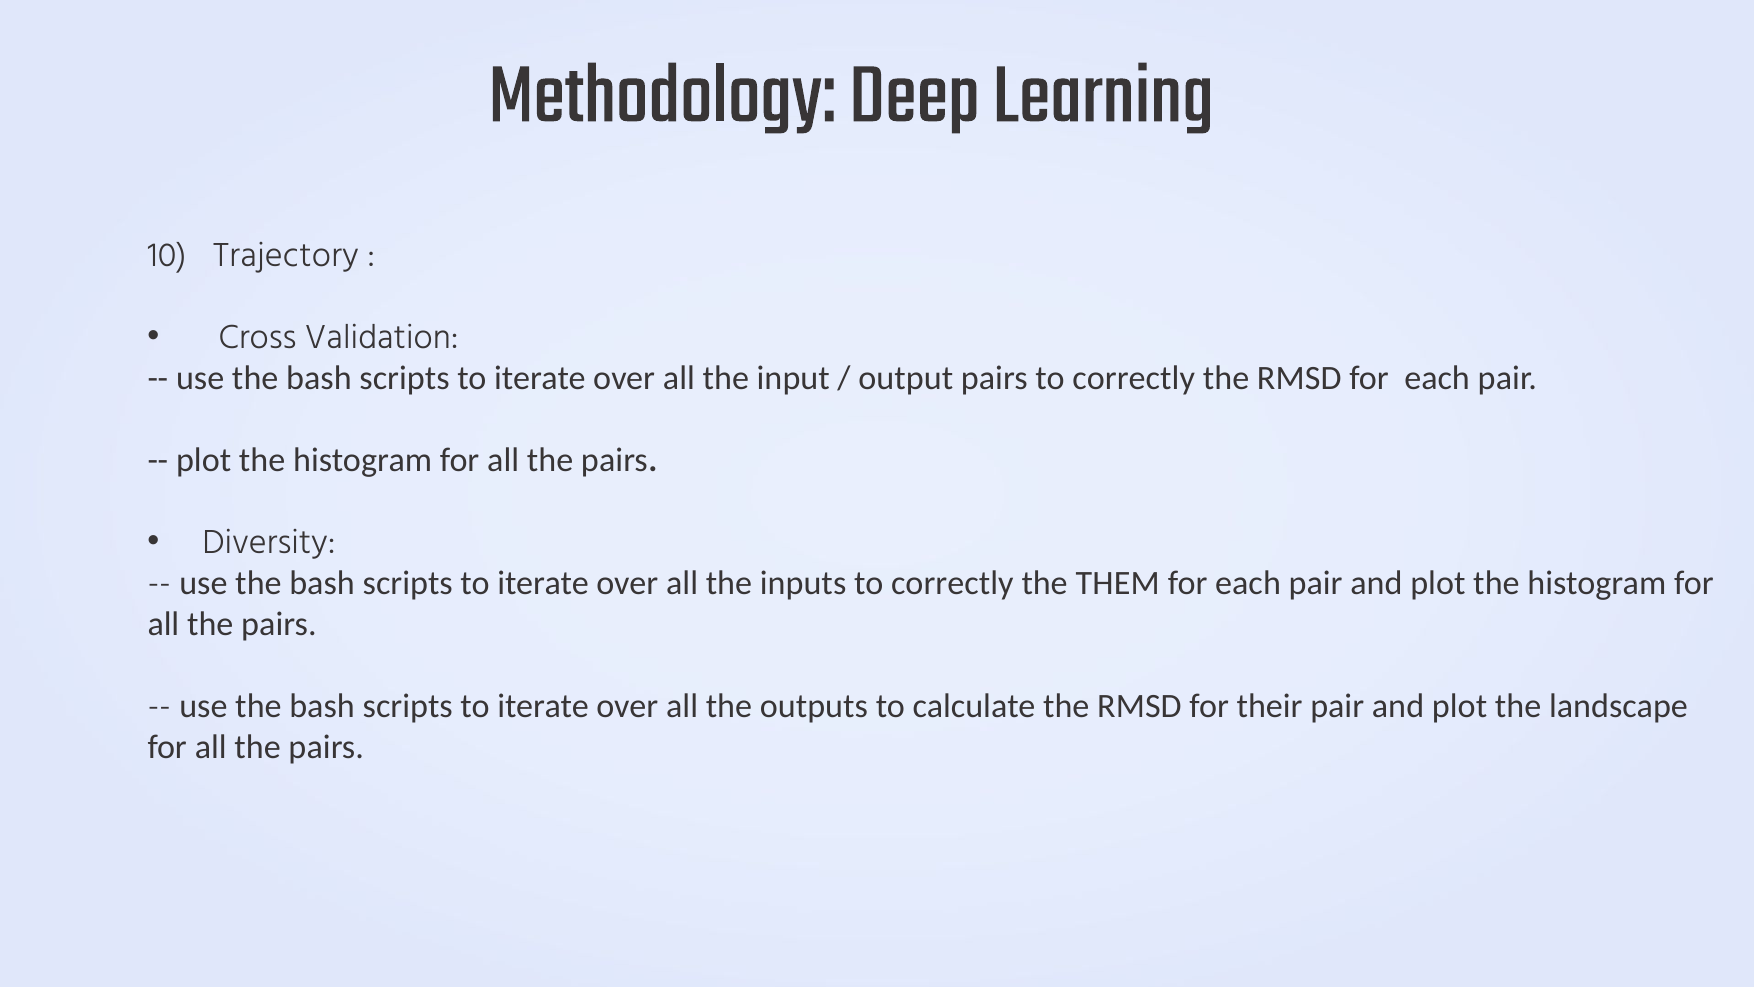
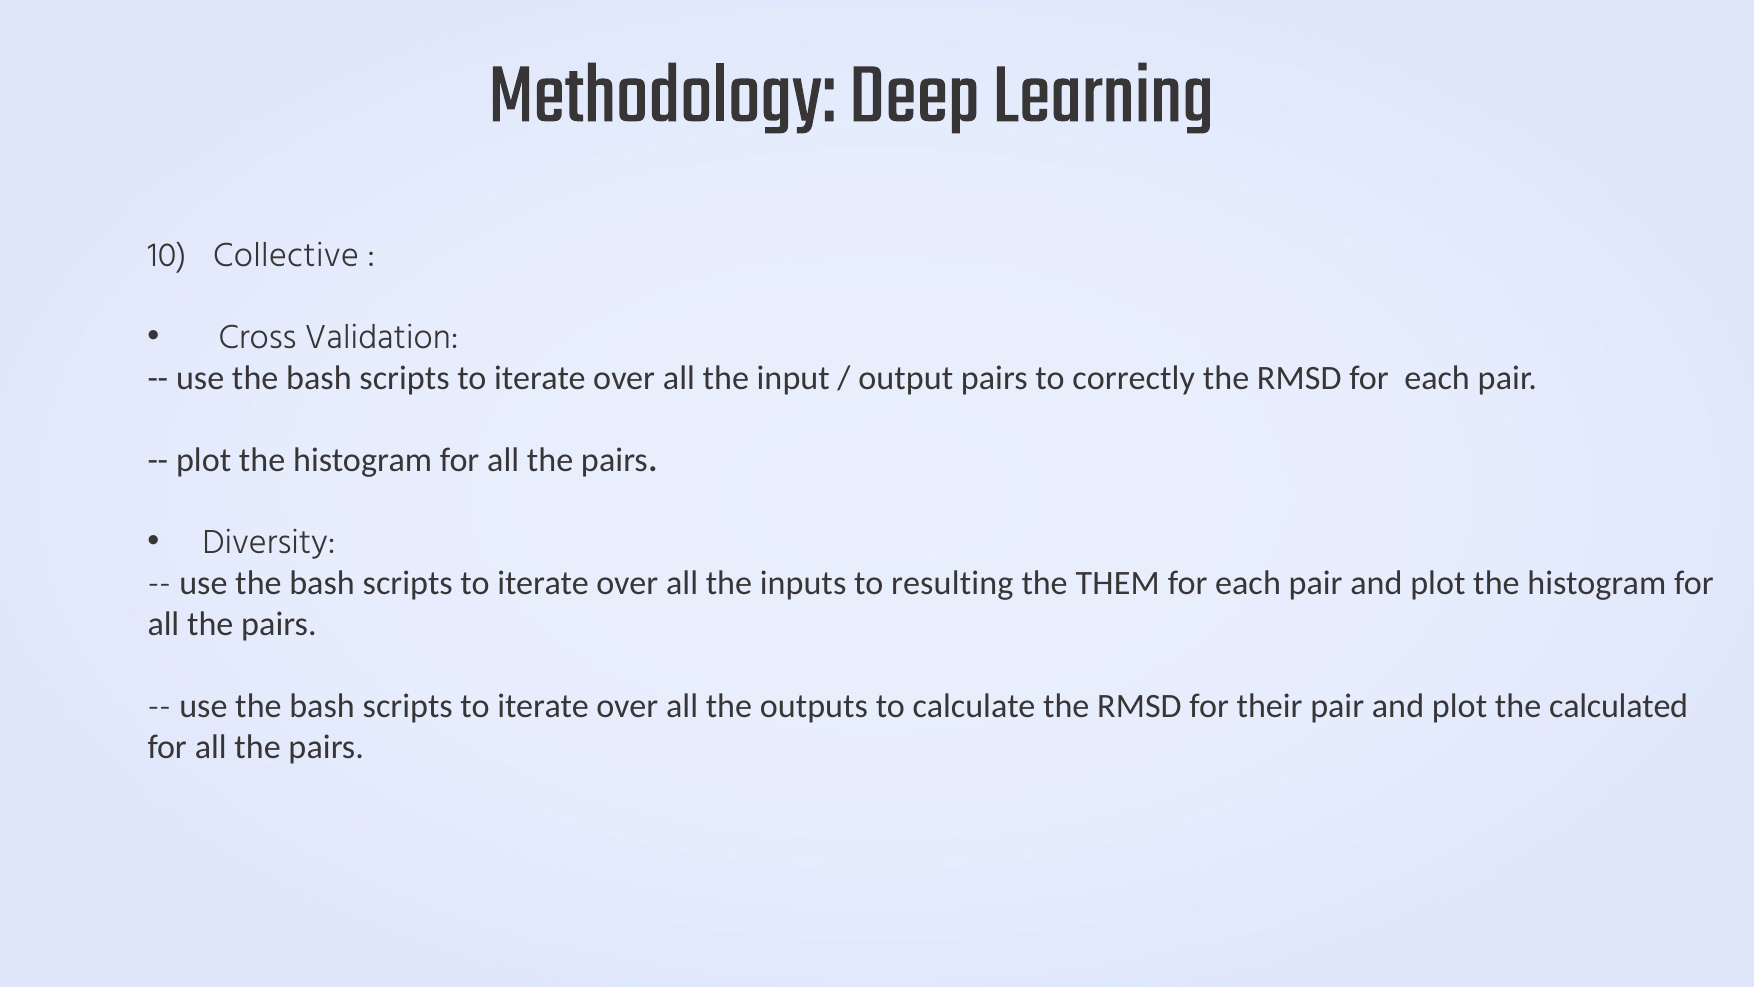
Trajectory: Trajectory -> Collective
inputs to correctly: correctly -> resulting
landscape: landscape -> calculated
